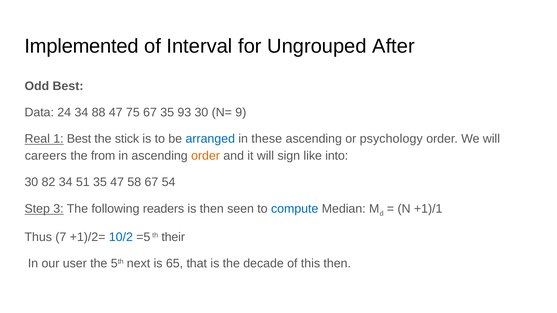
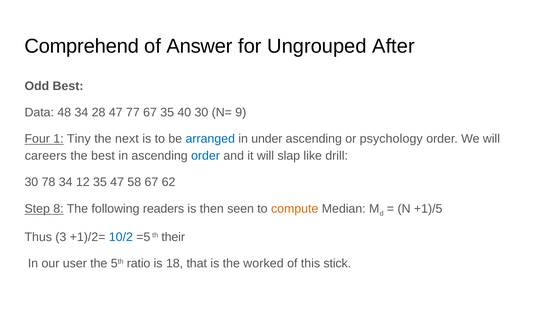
Implemented: Implemented -> Comprehend
Interval: Interval -> Answer
24: 24 -> 48
88: 88 -> 28
75: 75 -> 77
93: 93 -> 40
Real: Real -> Four
1 Best: Best -> Tiny
stick: stick -> next
these: these -> under
the from: from -> best
order at (206, 156) colour: orange -> blue
sign: sign -> slap
into: into -> drill
82: 82 -> 78
51: 51 -> 12
54: 54 -> 62
3: 3 -> 8
compute colour: blue -> orange
+1)/1: +1)/1 -> +1)/5
7: 7 -> 3
next: next -> ratio
65: 65 -> 18
decade: decade -> worked
this then: then -> stick
